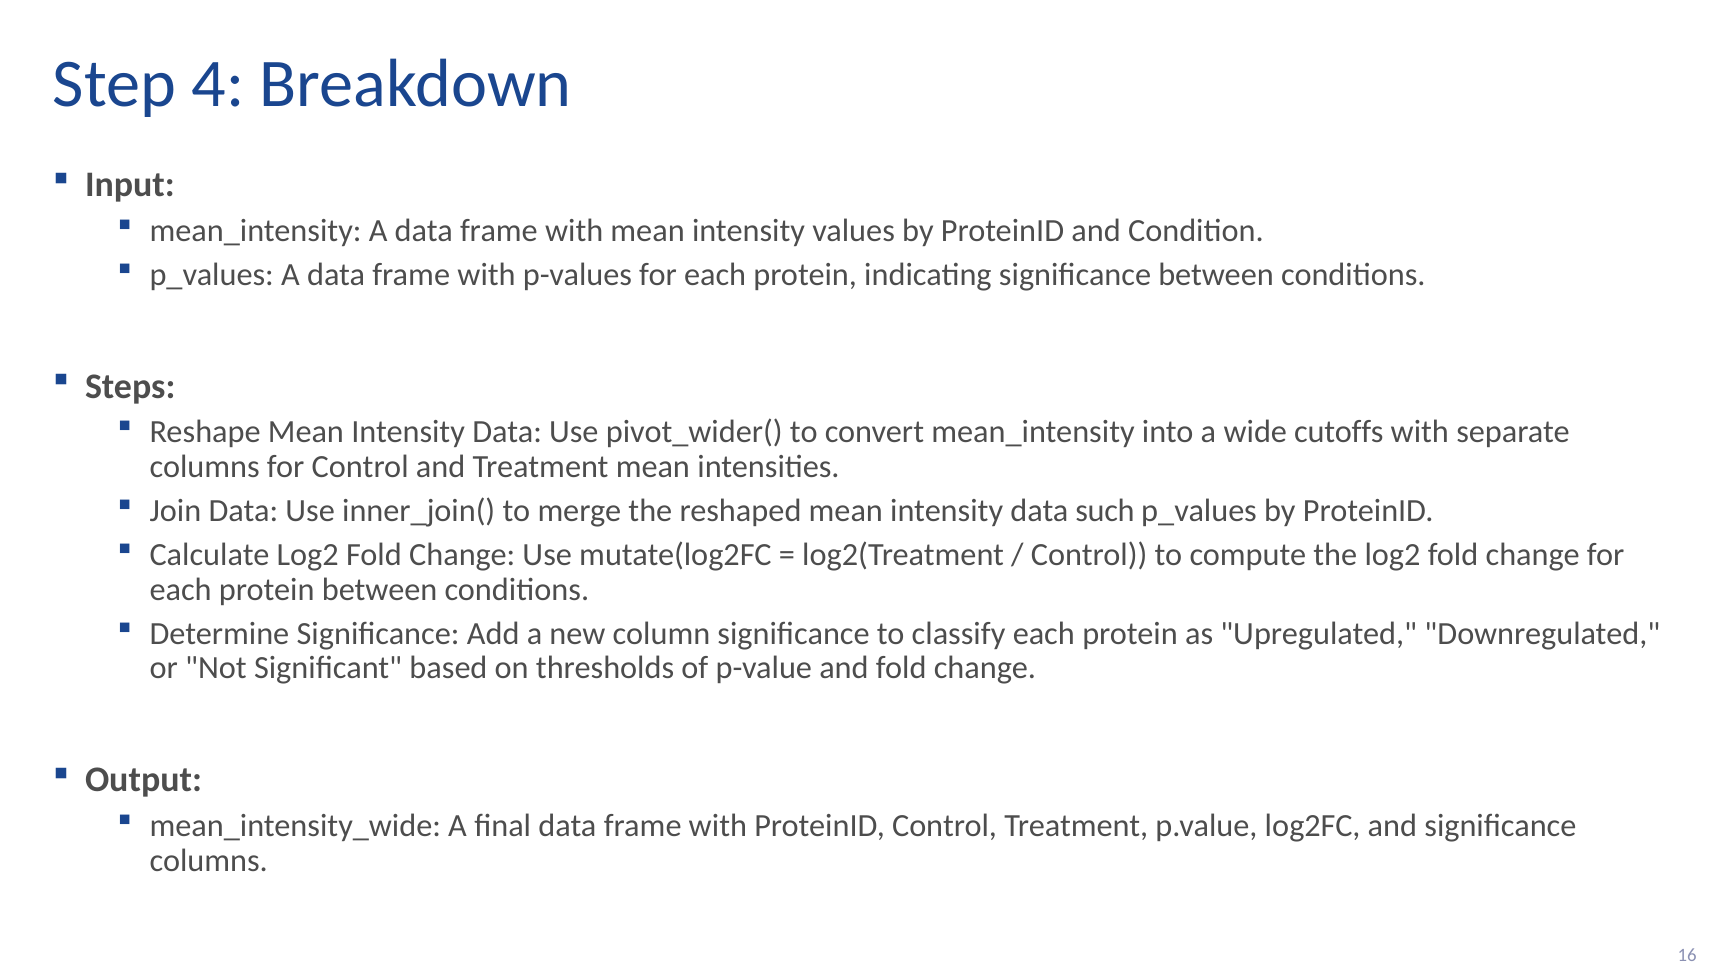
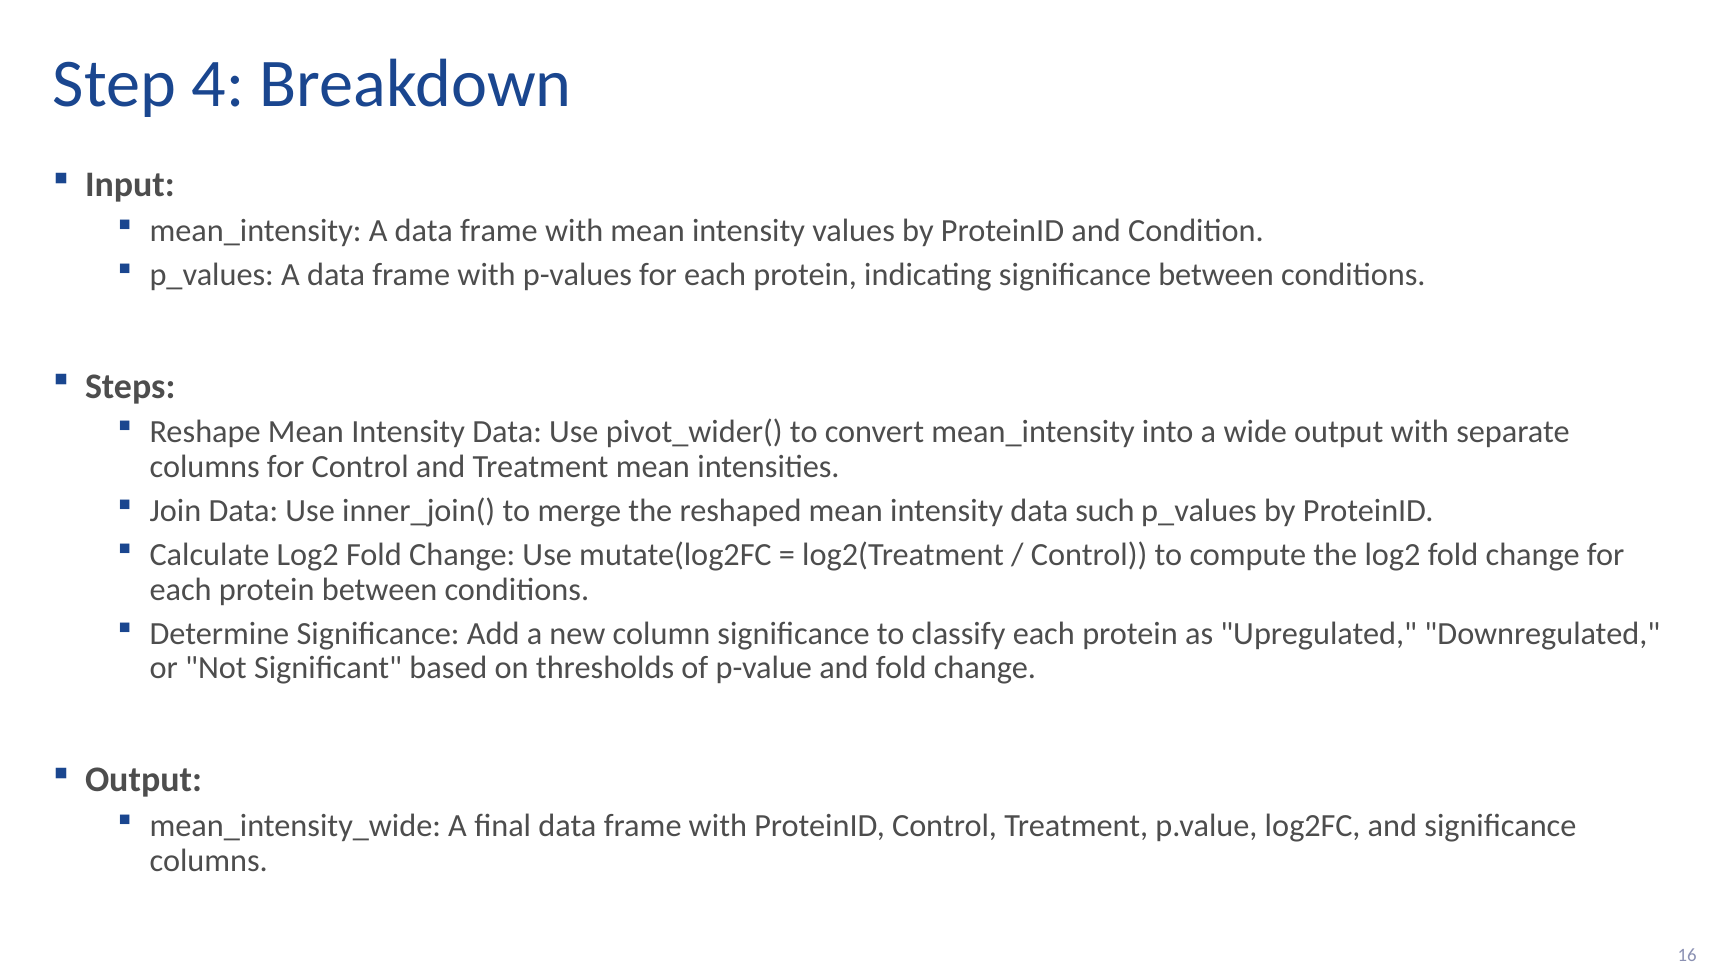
wide cutoffs: cutoffs -> output
